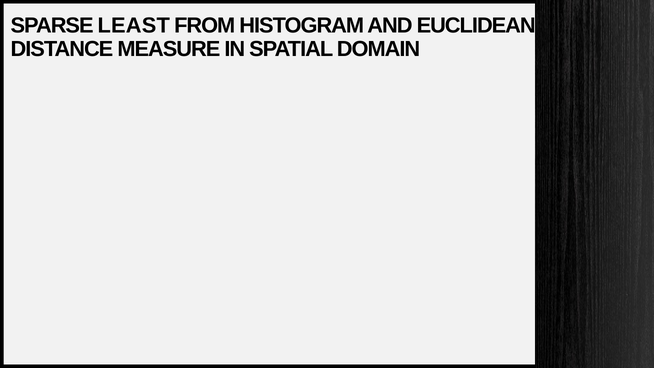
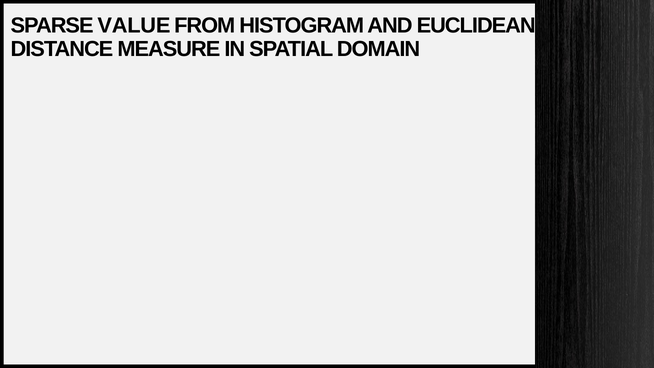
LEAST: LEAST -> VALUE
